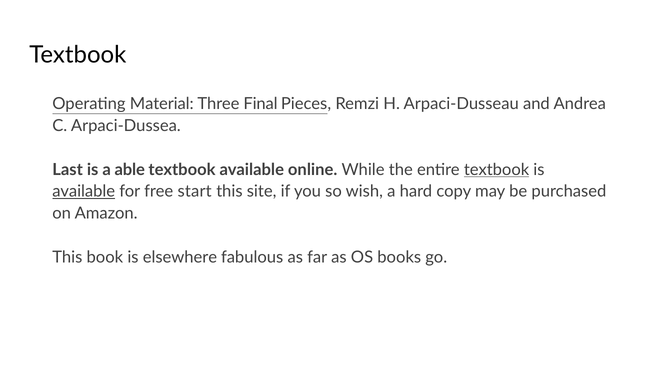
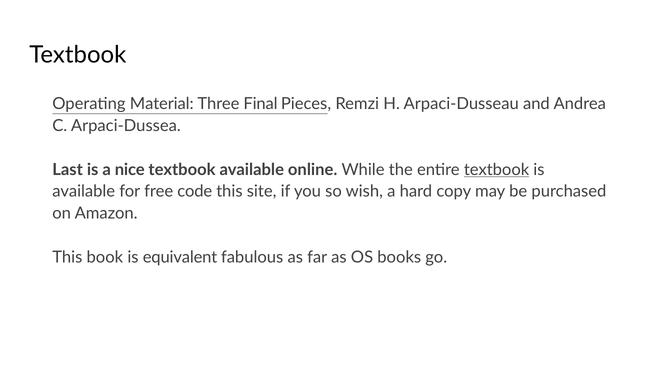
able: able -> nice
available at (84, 192) underline: present -> none
start: start -> code
elsewhere: elsewhere -> equivalent
